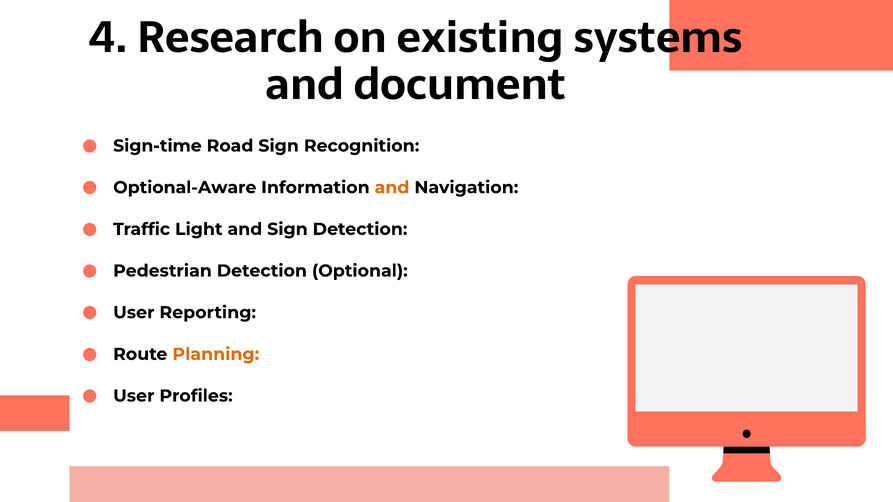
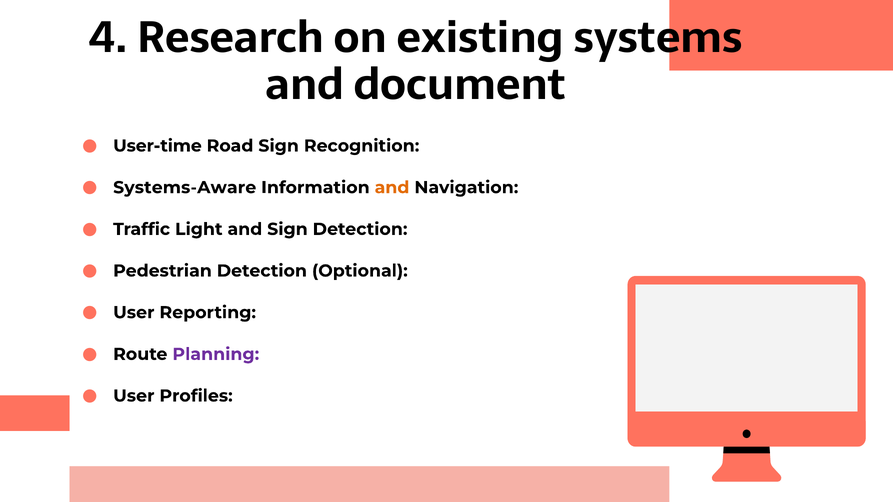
Sign-time: Sign-time -> User-time
Optional-Aware: Optional-Aware -> Systems-Aware
Planning colour: orange -> purple
